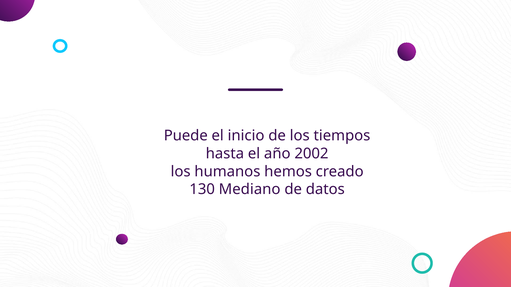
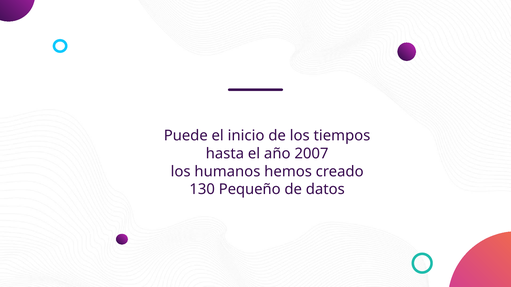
2002: 2002 -> 2007
Mediano: Mediano -> Pequeño
